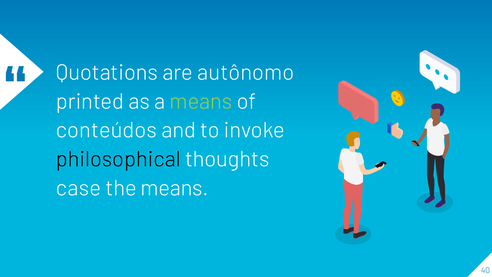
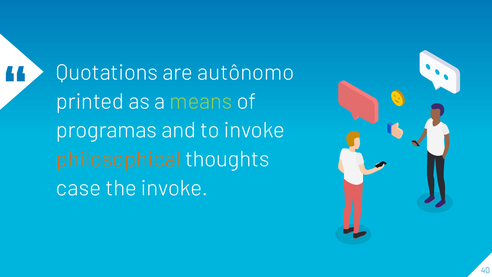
conteúdos: conteúdos -> programas
philosophical colour: black -> orange
the means: means -> invoke
